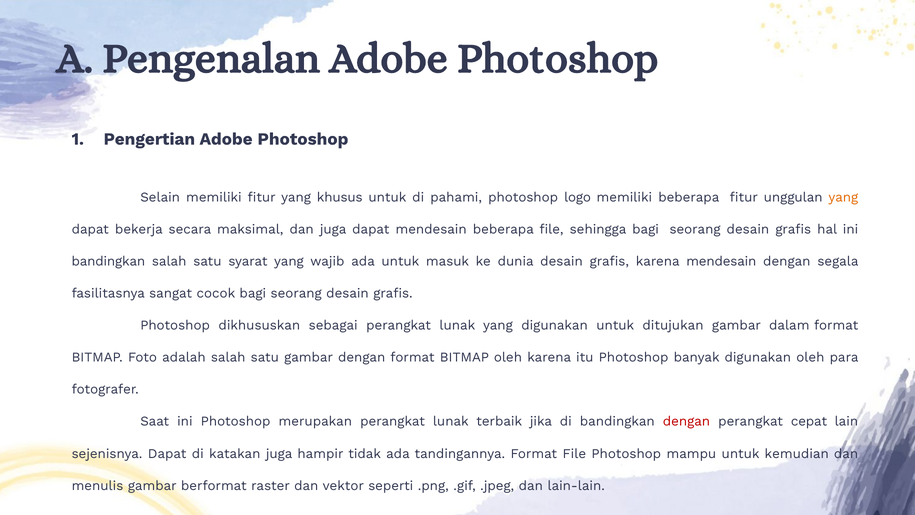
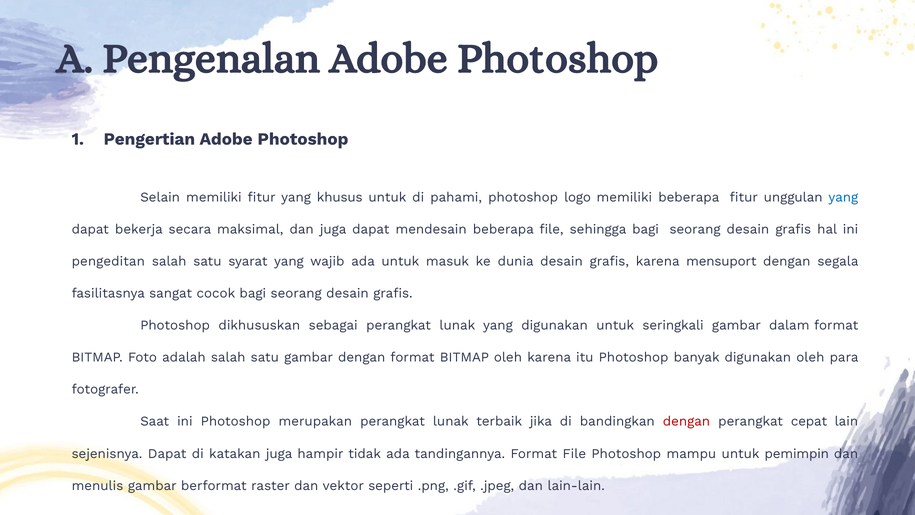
yang at (843, 197) colour: orange -> blue
bandingkan at (108, 261): bandingkan -> pengeditan
karena mendesain: mendesain -> mensuport
ditujukan: ditujukan -> seringkali
kemudian: kemudian -> pemimpin
